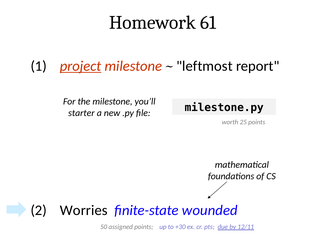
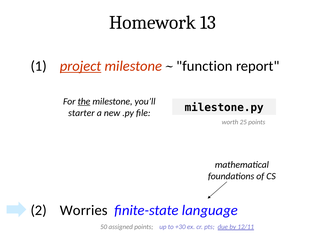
61: 61 -> 13
leftmost: leftmost -> function
the underline: none -> present
wounded: wounded -> language
